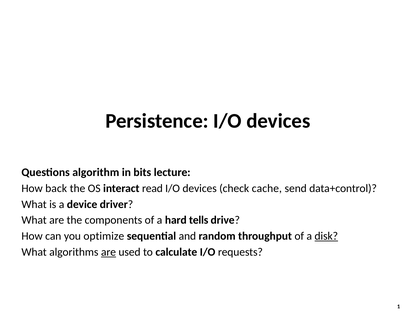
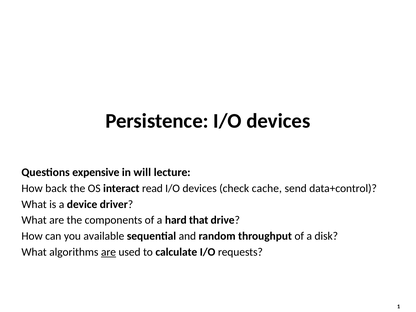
algorithm: algorithm -> expensive
bits: bits -> will
tells: tells -> that
optimize: optimize -> available
disk underline: present -> none
